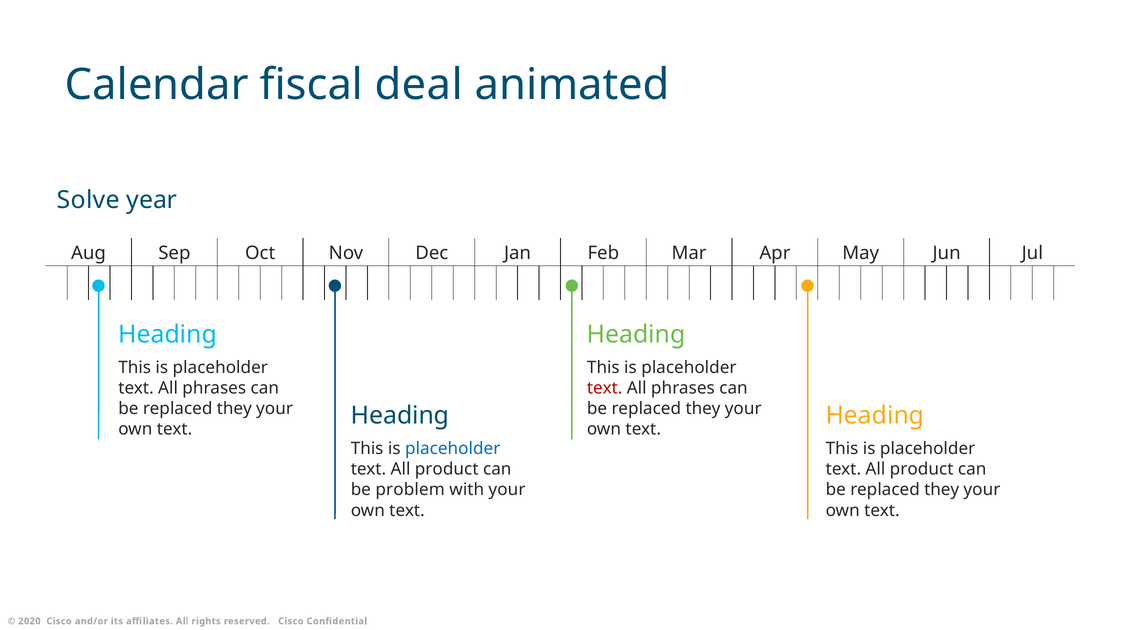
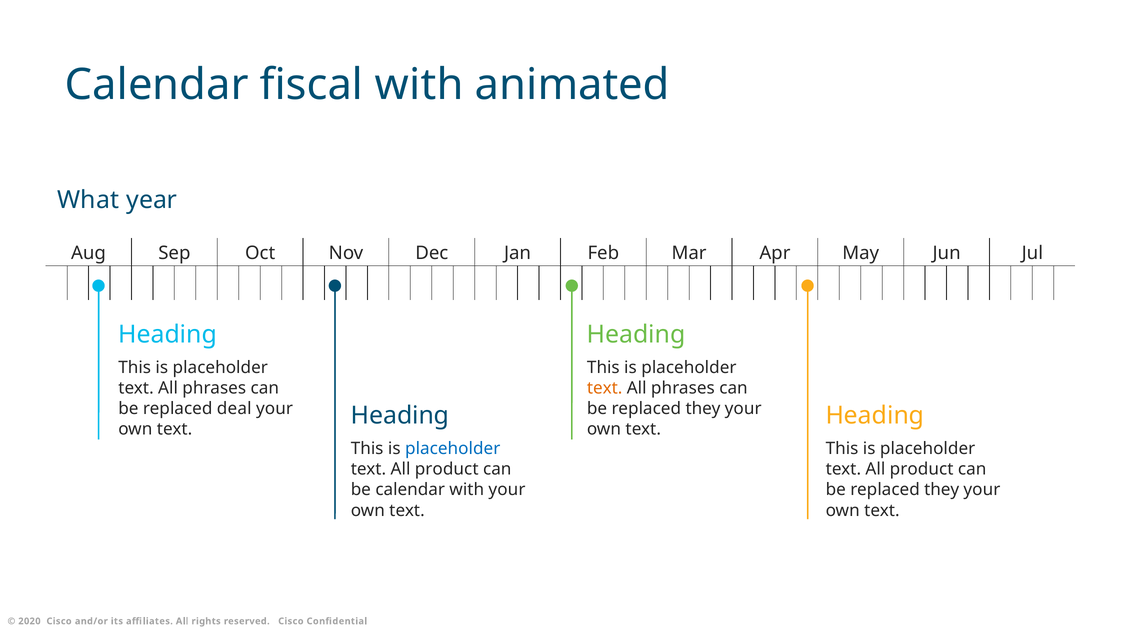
fiscal deal: deal -> with
Solve: Solve -> What
text at (605, 389) colour: red -> orange
they at (234, 409): they -> deal
be problem: problem -> calendar
